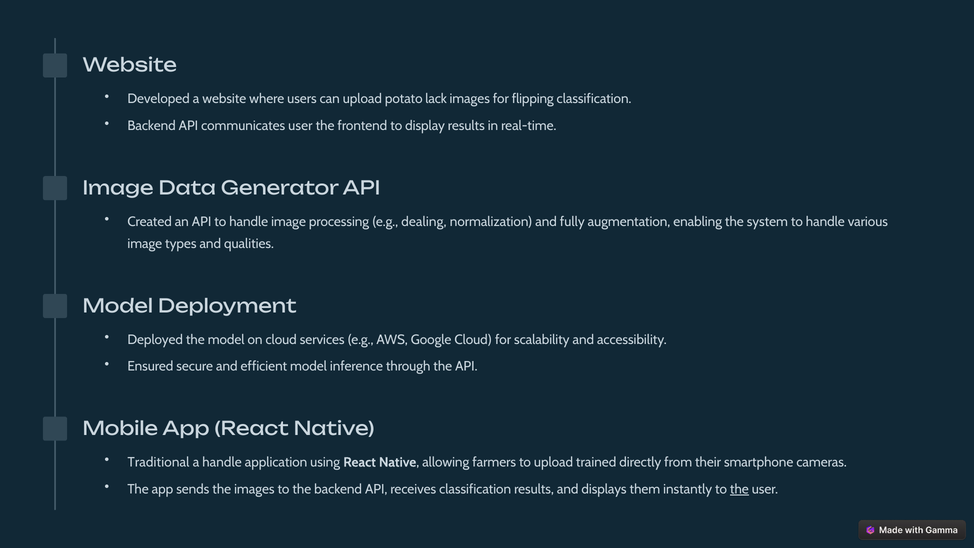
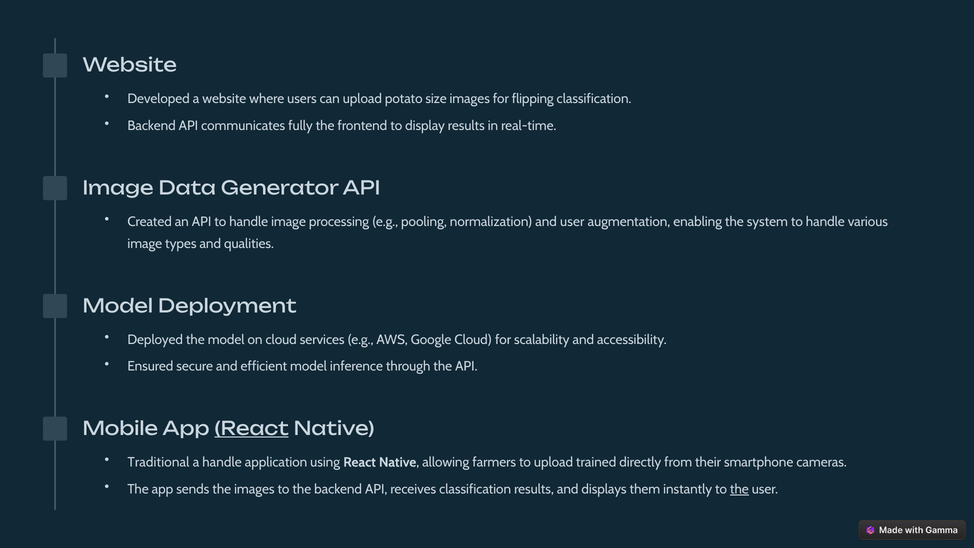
lack: lack -> size
communicates user: user -> fully
dealing: dealing -> pooling
and fully: fully -> user
React at (252, 429) underline: none -> present
